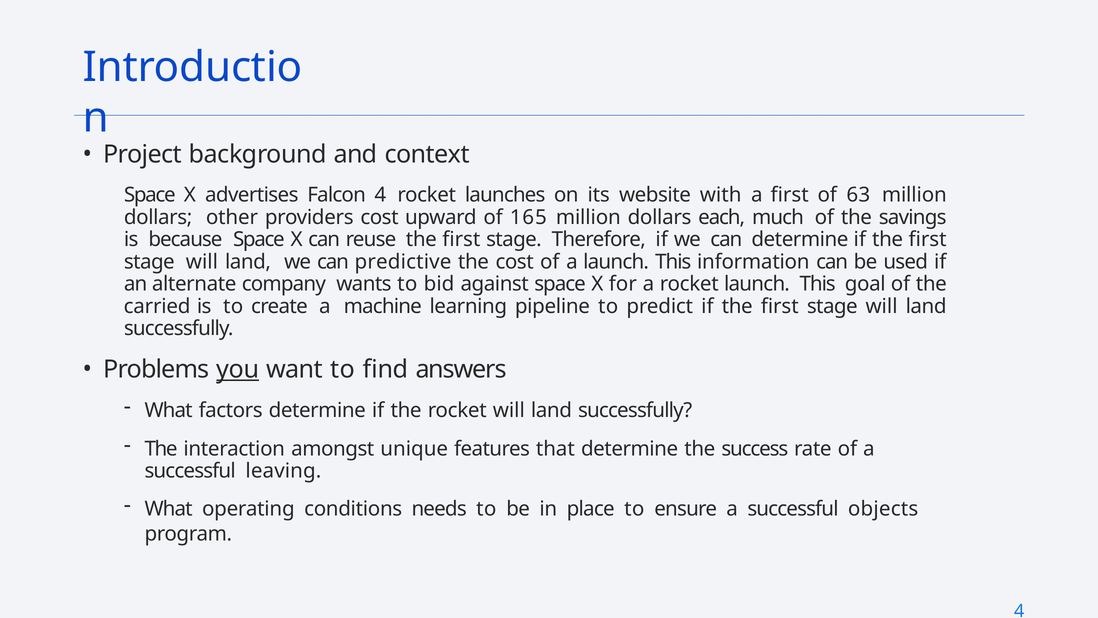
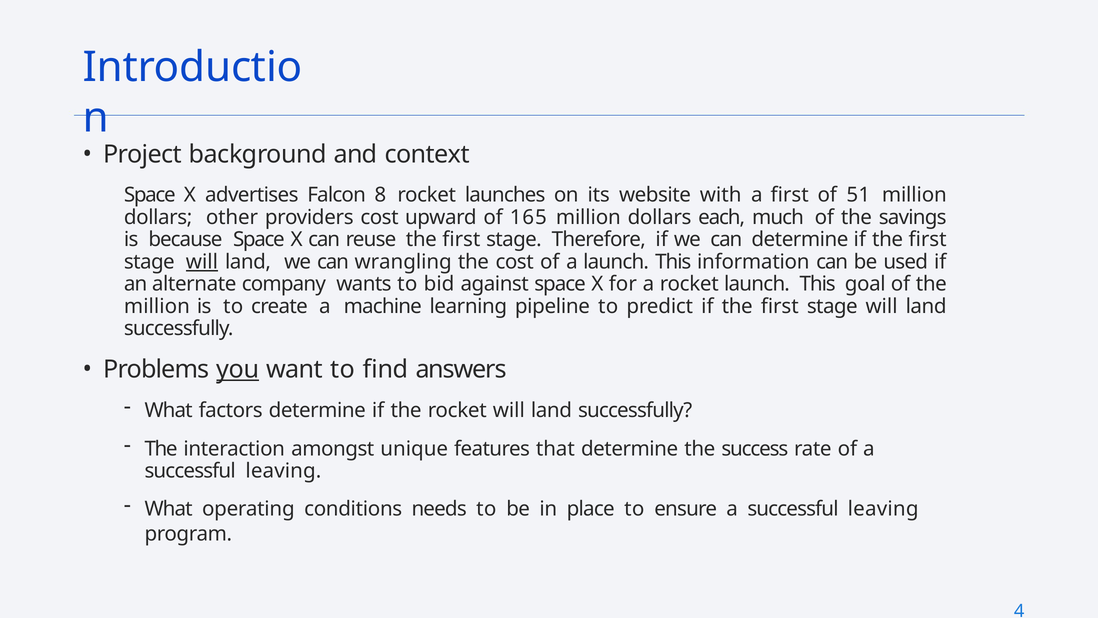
Falcon 4: 4 -> 8
63: 63 -> 51
will at (202, 262) underline: none -> present
predictive: predictive -> wrangling
carried at (157, 306): carried -> million
ensure a successful objects: objects -> leaving
